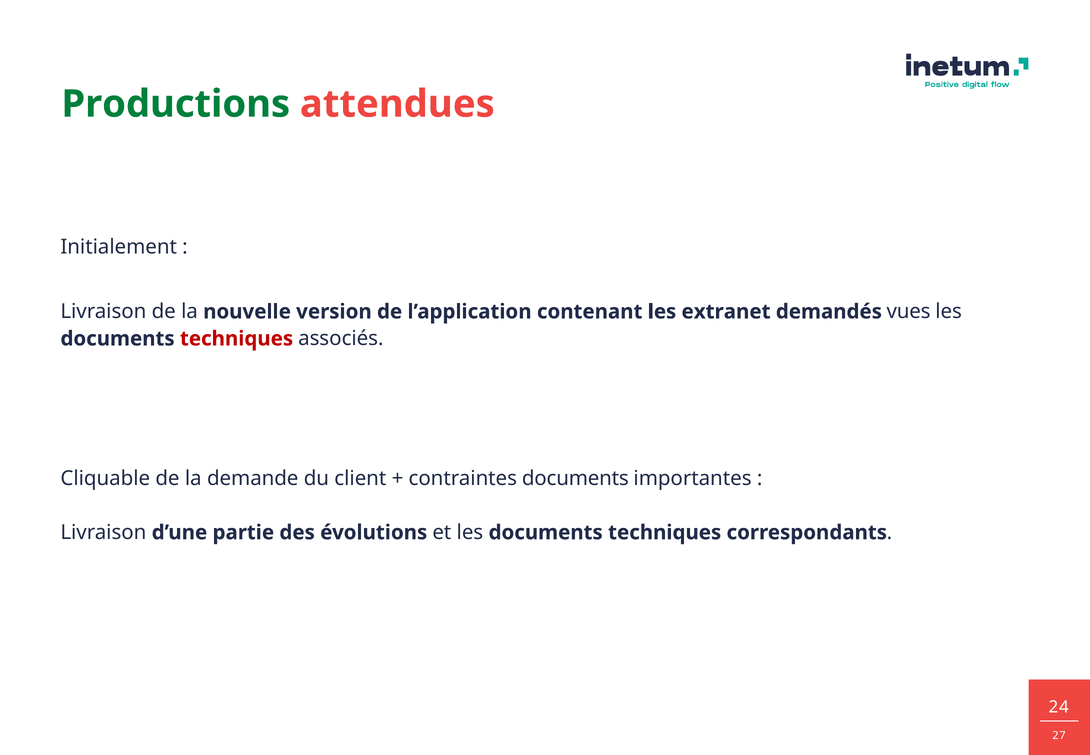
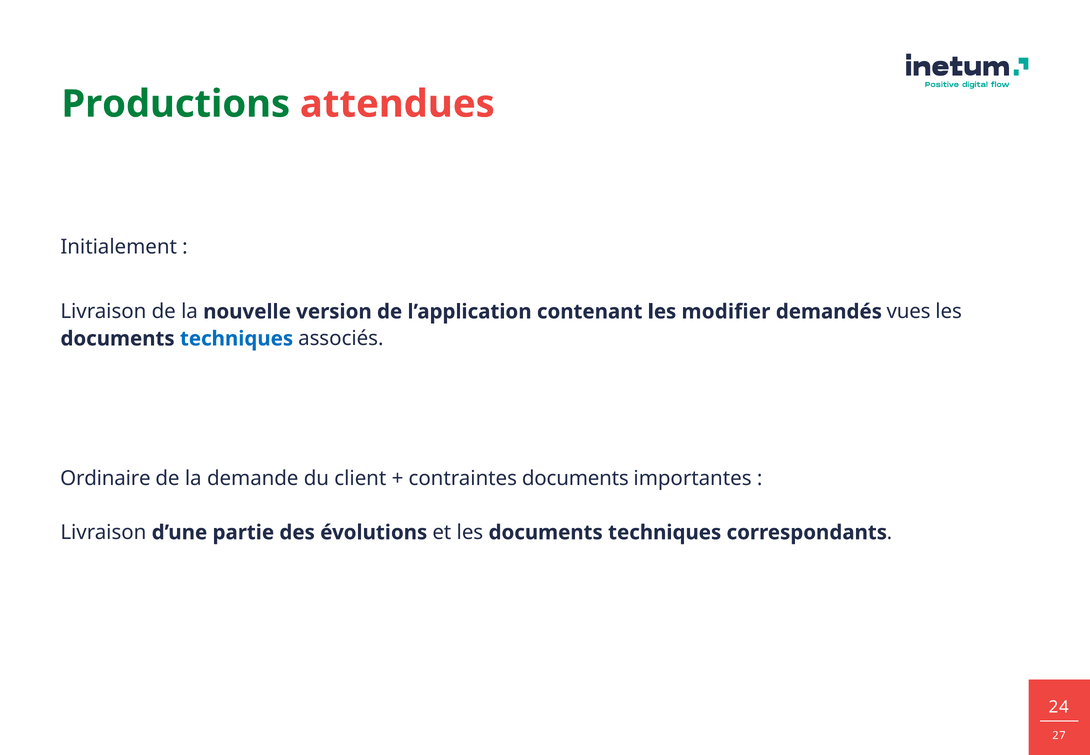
extranet: extranet -> modifier
techniques at (237, 339) colour: red -> blue
Cliquable: Cliquable -> Ordinaire
